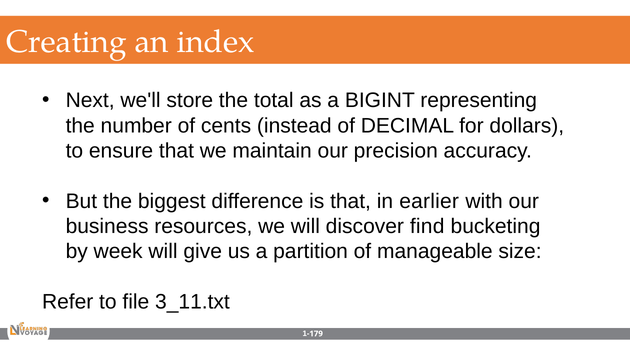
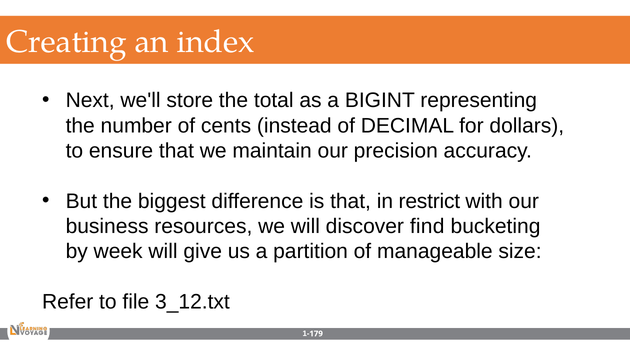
earlier: earlier -> restrict
3_11.txt: 3_11.txt -> 3_12.txt
